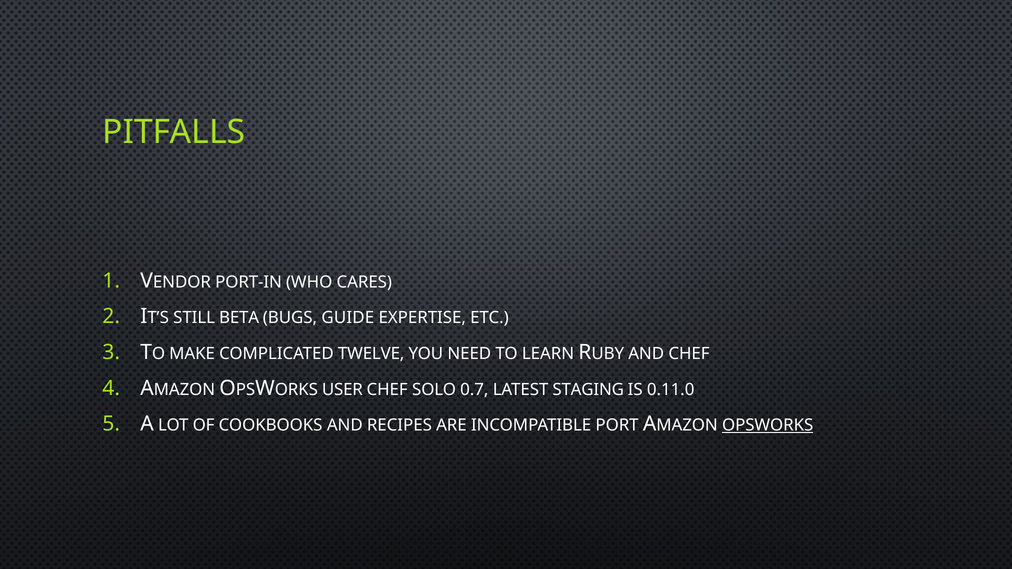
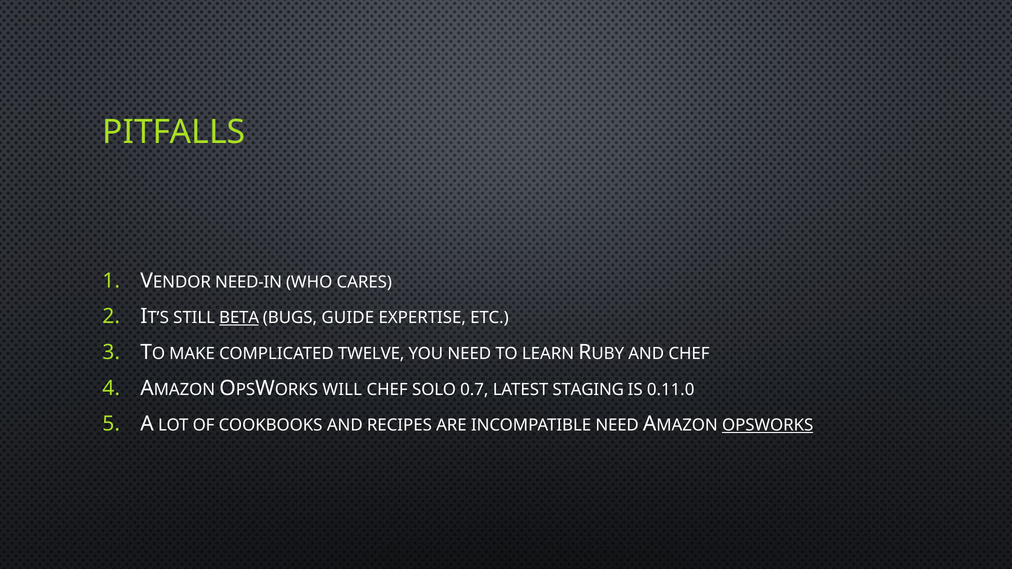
PORT-IN: PORT-IN -> NEED-IN
BETA underline: none -> present
USER: USER -> WILL
INCOMPATIBLE PORT: PORT -> NEED
